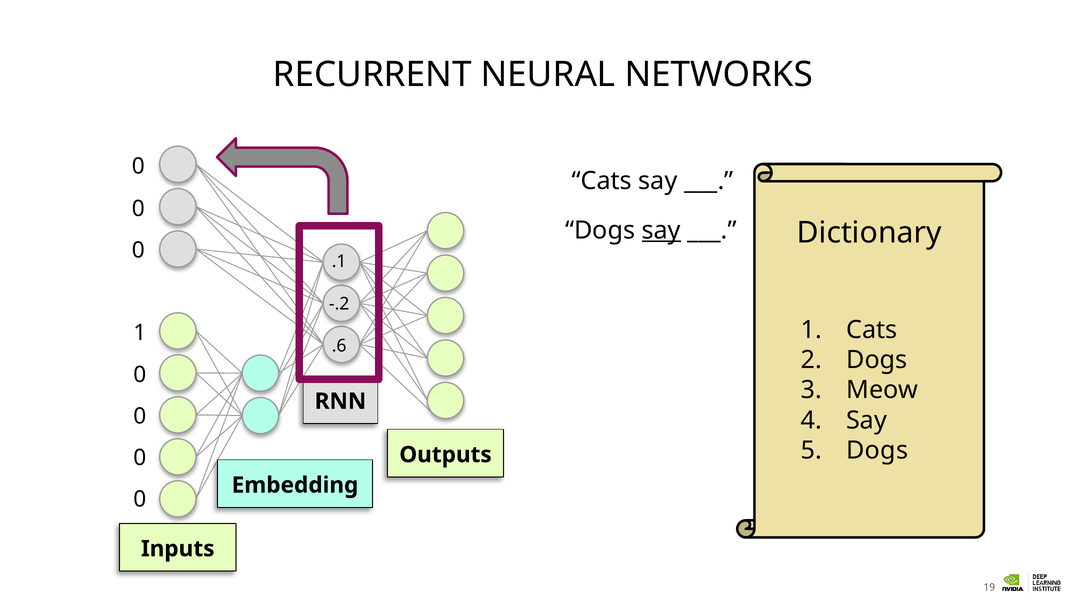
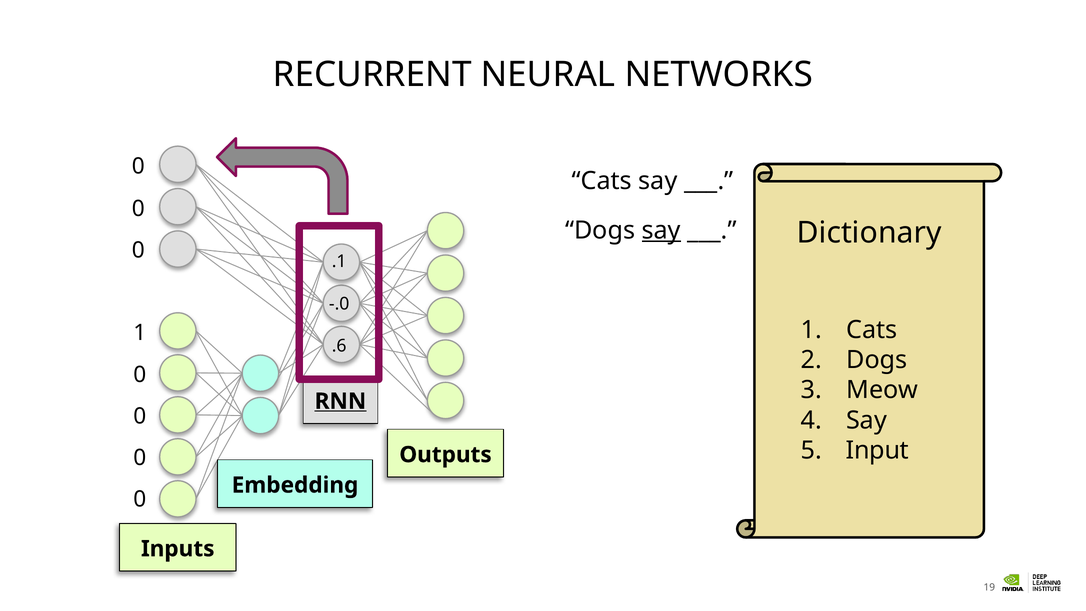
-.2: -.2 -> -.0
RNN underline: none -> present
Dogs at (877, 450): Dogs -> Input
